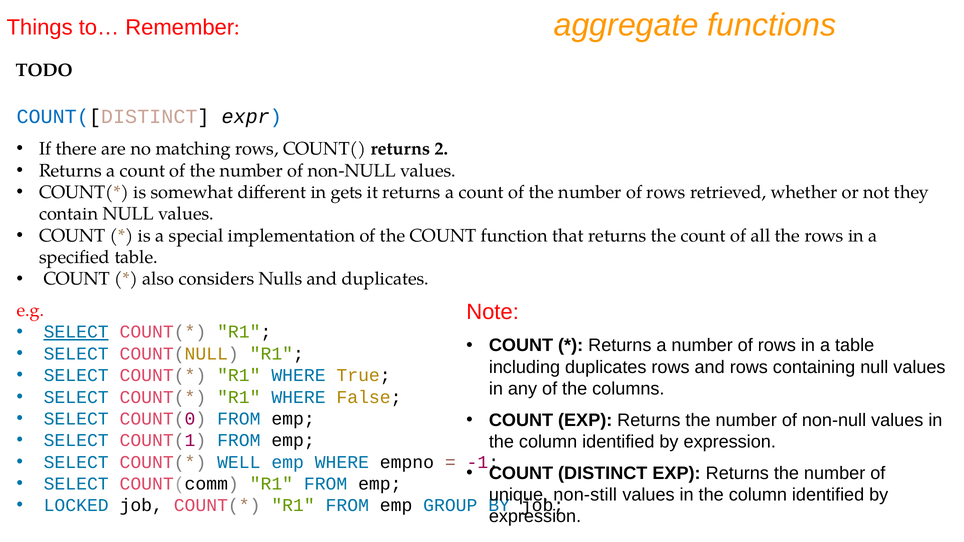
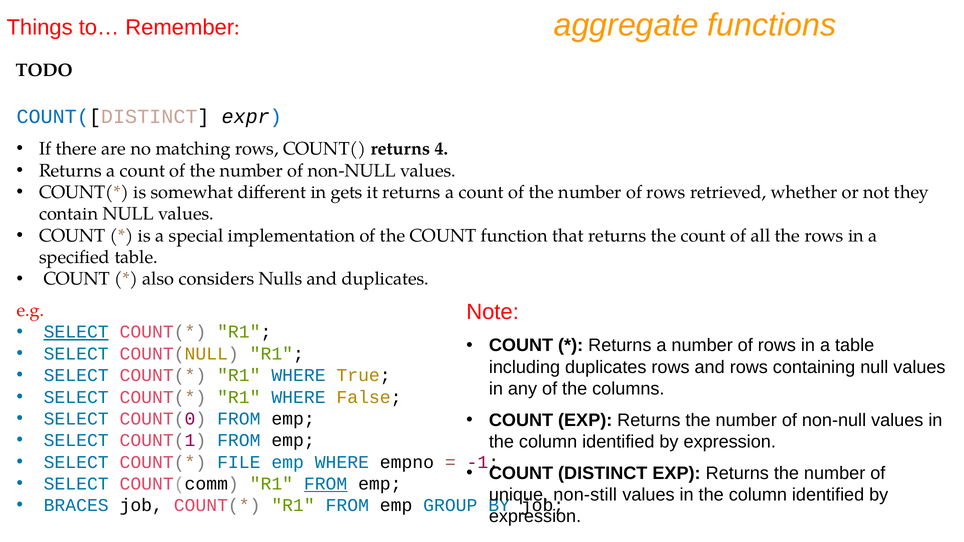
2: 2 -> 4
WELL: WELL -> FILE
FROM at (326, 484) underline: none -> present
LOCKED: LOCKED -> BRACES
